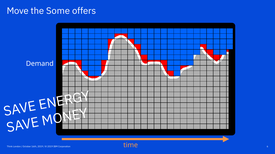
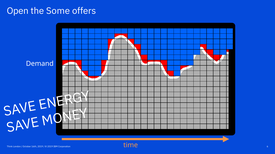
Move: Move -> Open
